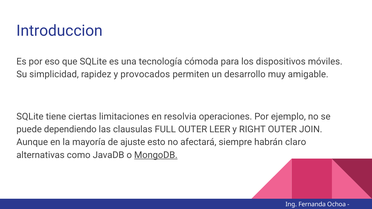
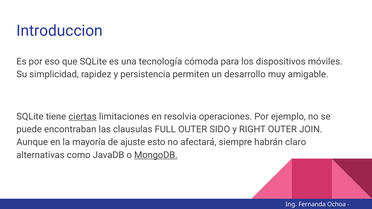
provocados: provocados -> persistencia
ciertas underline: none -> present
dependiendo: dependiendo -> encontraban
LEER: LEER -> SIDO
